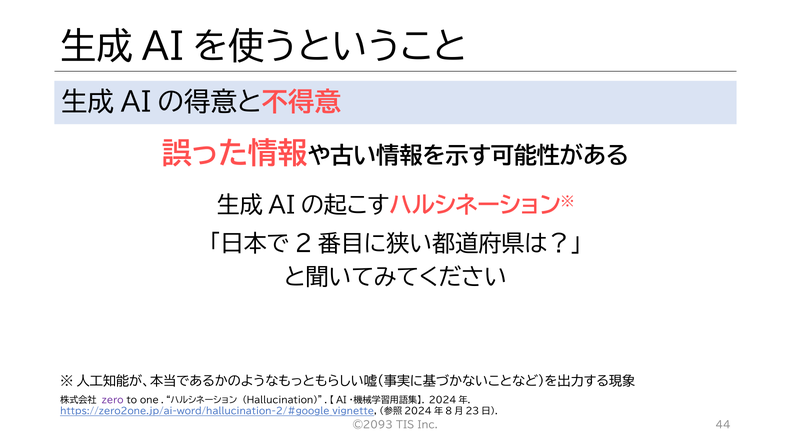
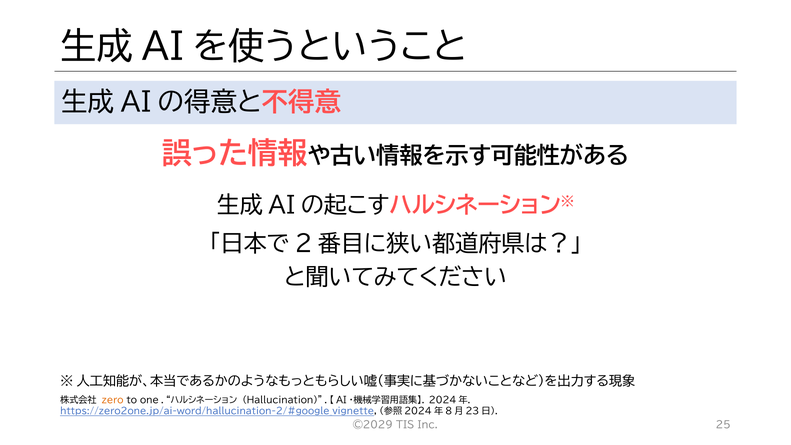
zero colour: purple -> orange
©2093: ©2093 -> ©2029
44: 44 -> 25
